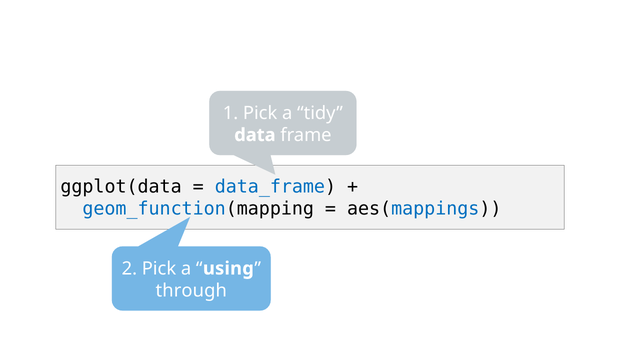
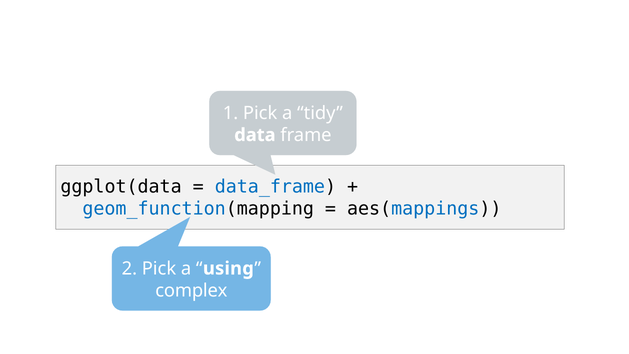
through: through -> complex
